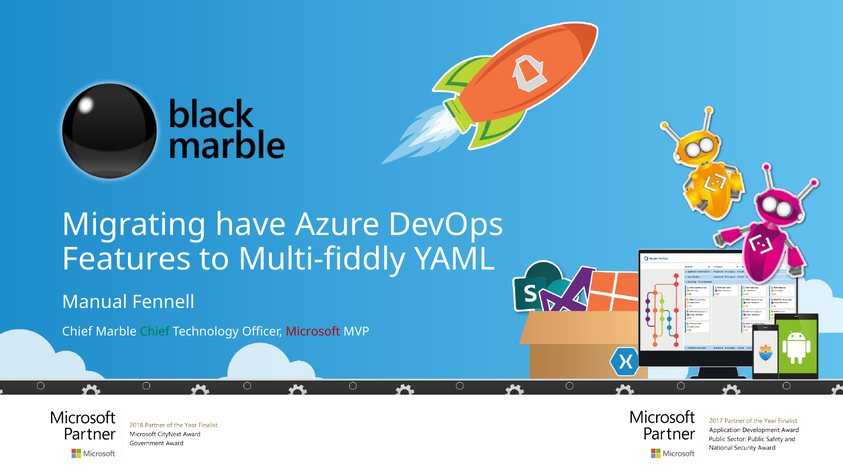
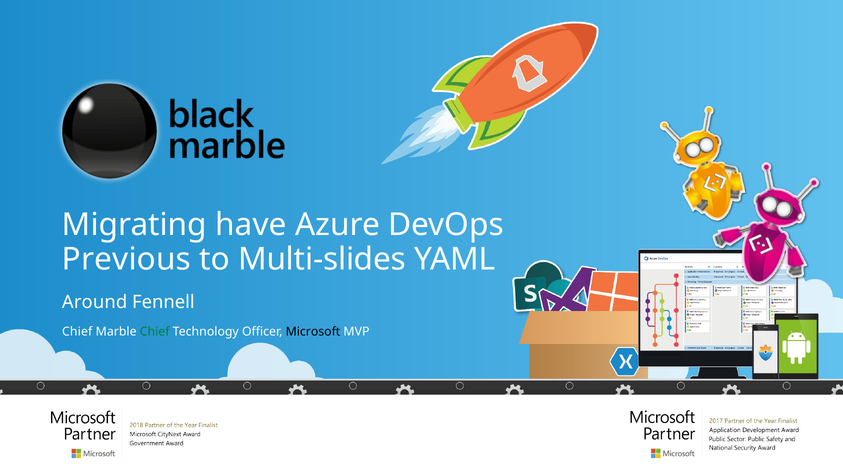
Features: Features -> Previous
Multi-fiddly: Multi-fiddly -> Multi-slides
Manual: Manual -> Around
Microsoft colour: red -> black
